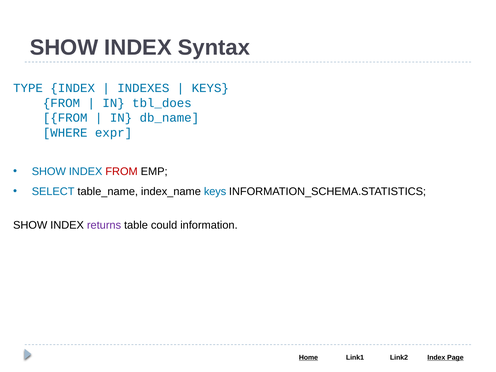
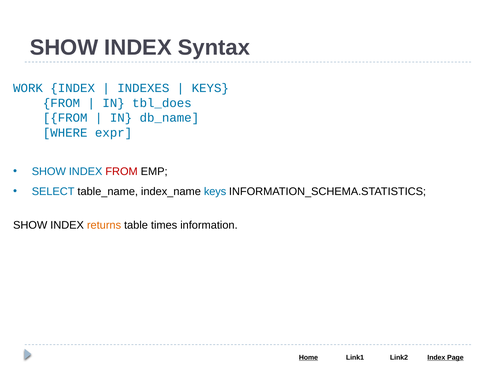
TYPE: TYPE -> WORK
returns colour: purple -> orange
could: could -> times
